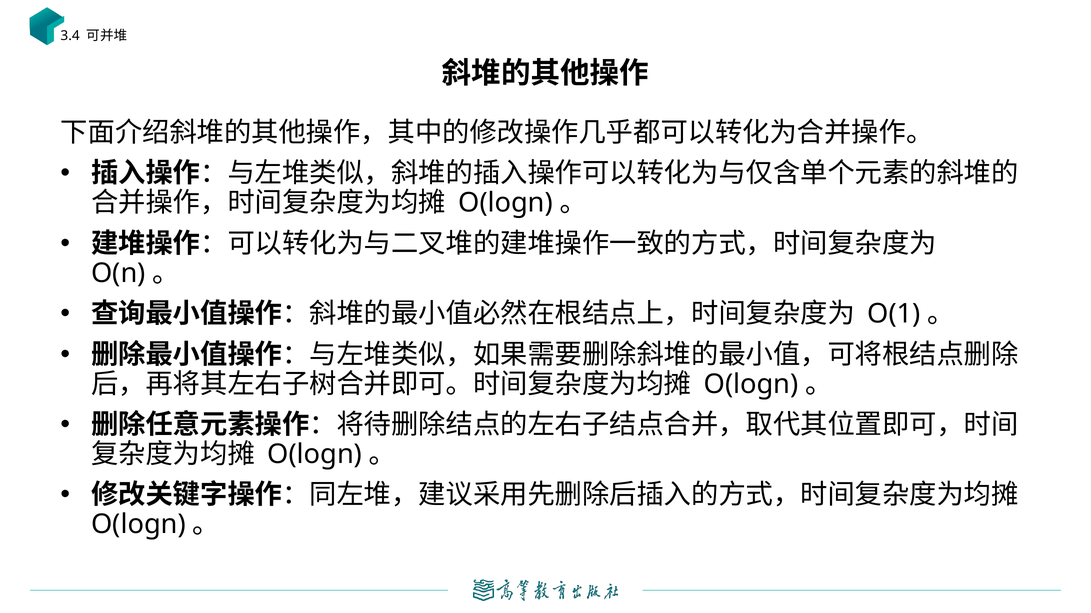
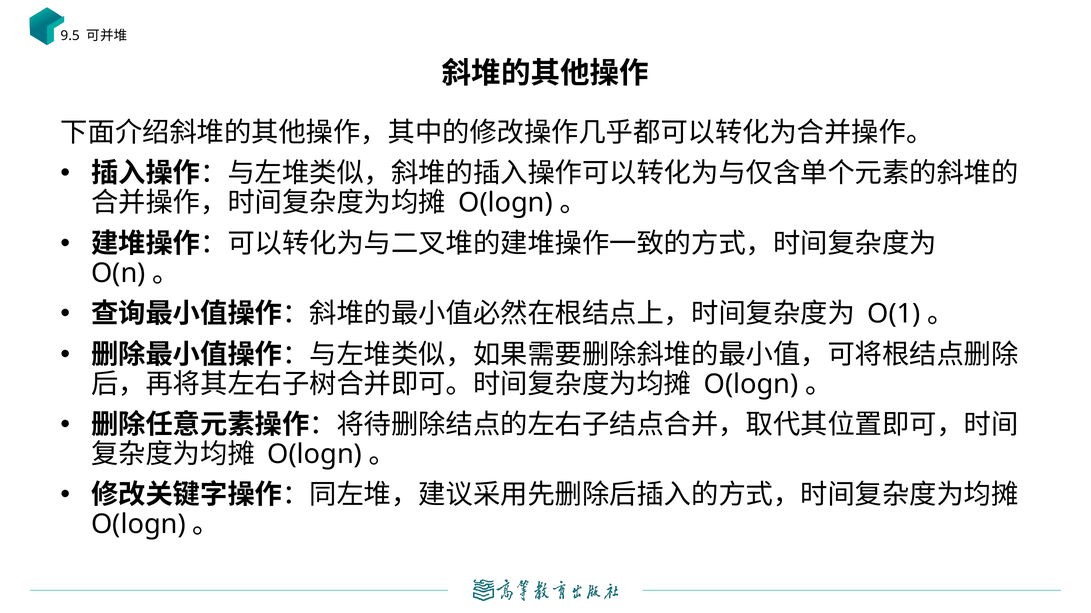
3.4: 3.4 -> 9.5
